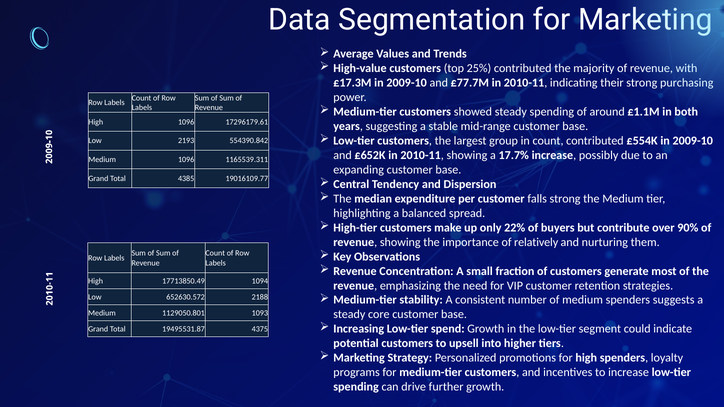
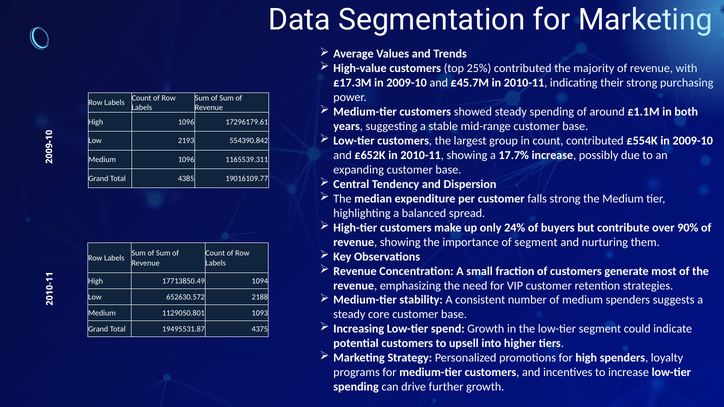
£77.7M: £77.7M -> £45.7M
22%: 22% -> 24%
of relatively: relatively -> segment
